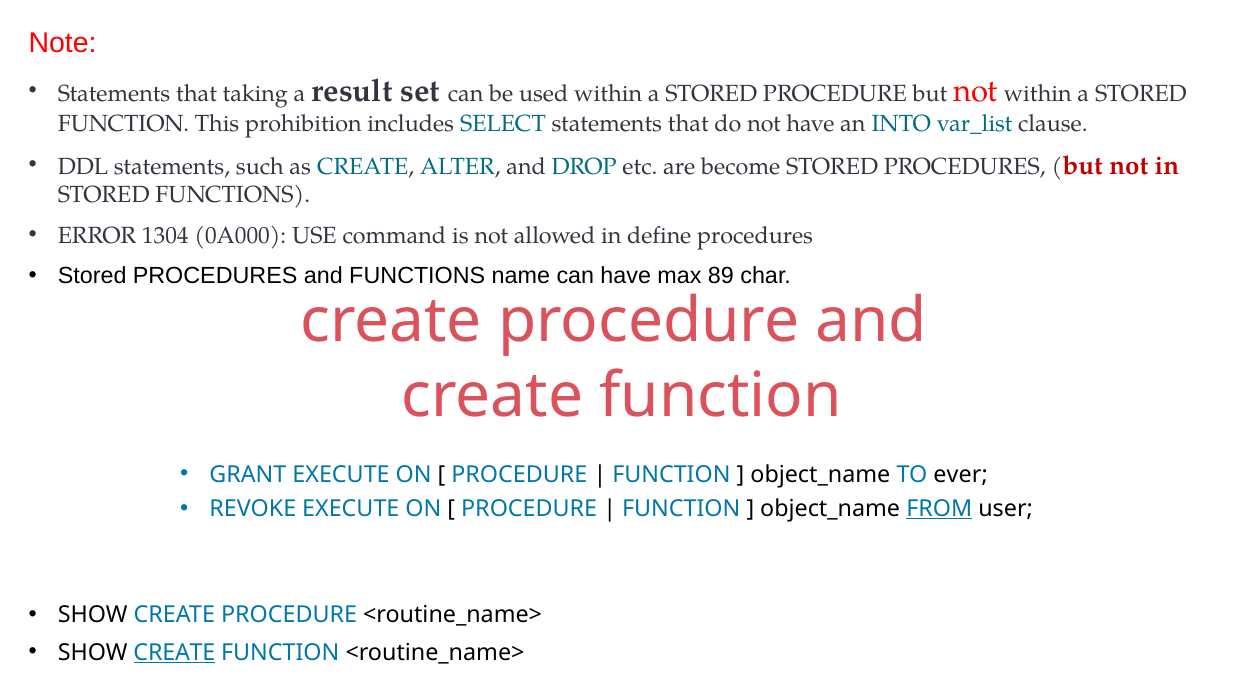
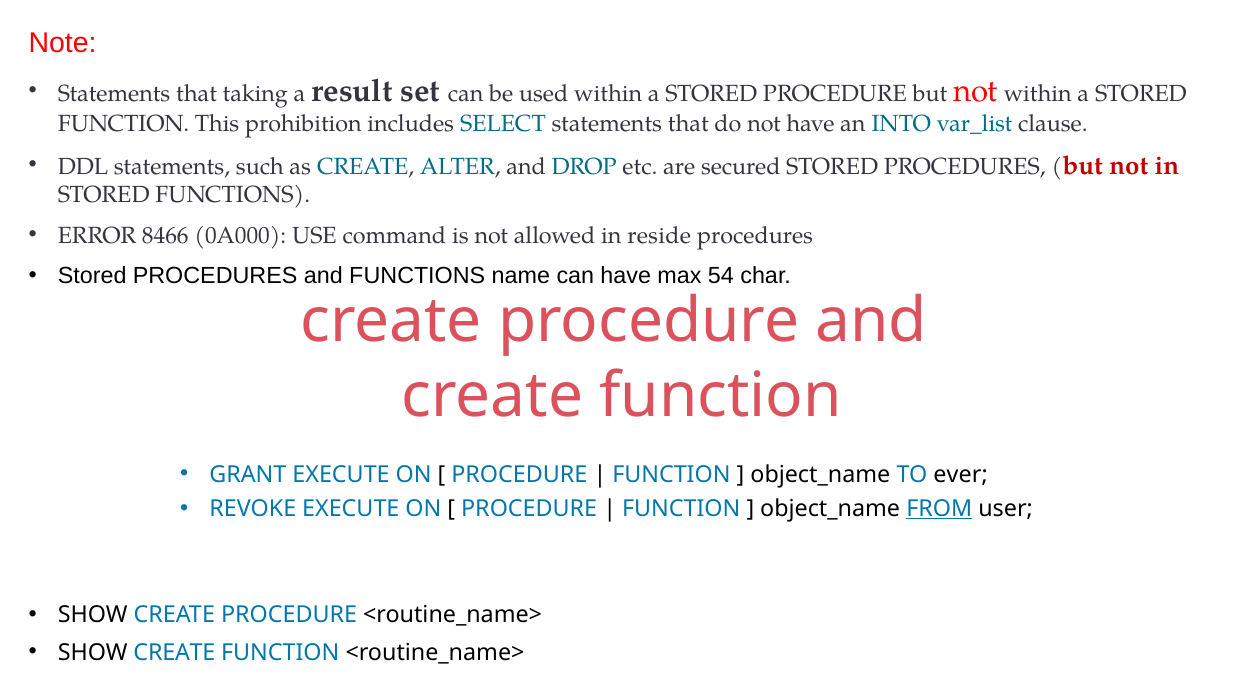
become: become -> secured
1304: 1304 -> 8466
define: define -> reside
89: 89 -> 54
CREATE at (174, 652) underline: present -> none
